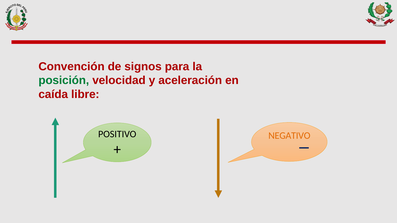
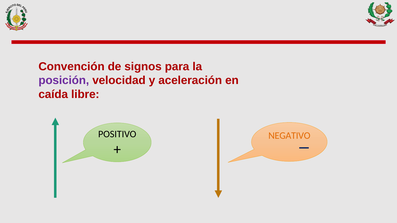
posición colour: green -> purple
